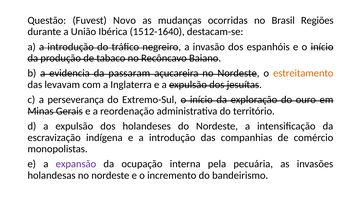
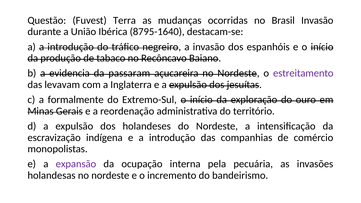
Novo: Novo -> Terra
Brasil Regiões: Regiões -> Invasão
1512-1640: 1512-1640 -> 8795-1640
estreitamento colour: orange -> purple
perseverança: perseverança -> formalmente
